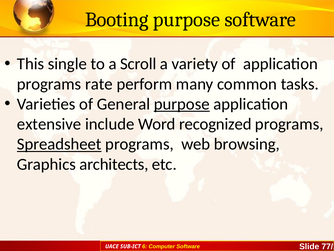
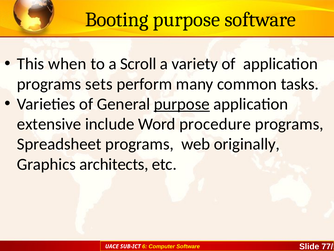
single: single -> when
rate: rate -> sets
recognized: recognized -> procedure
Spreadsheet underline: present -> none
browsing: browsing -> originally
